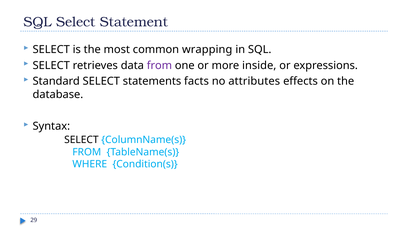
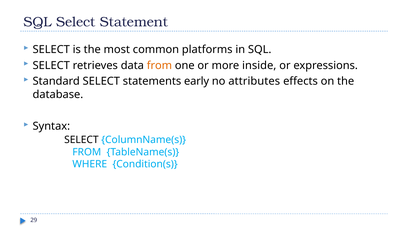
wrapping: wrapping -> platforms
from at (159, 66) colour: purple -> orange
facts: facts -> early
